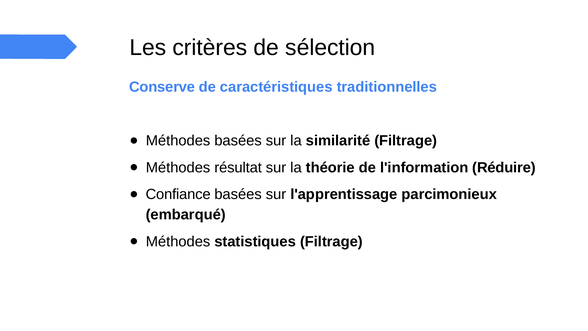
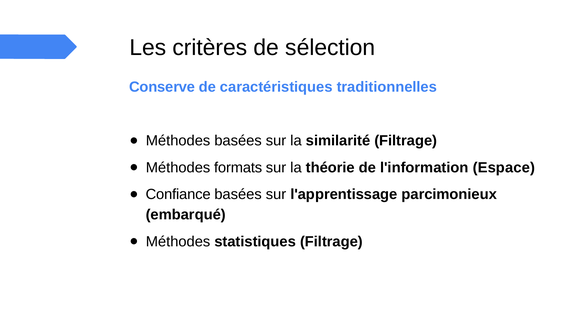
résultat: résultat -> formats
Réduire: Réduire -> Espace
